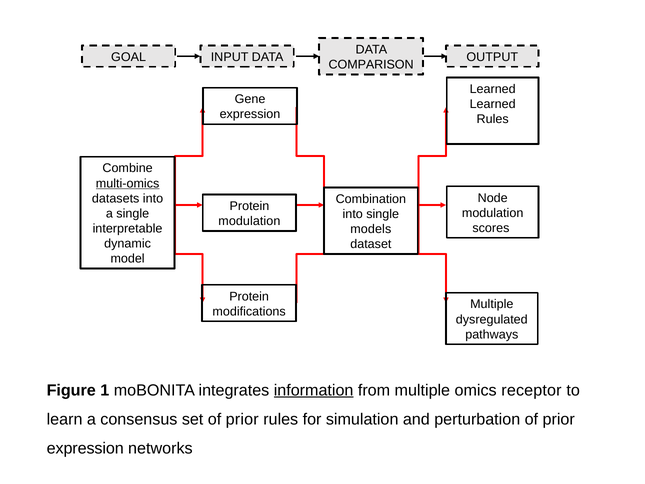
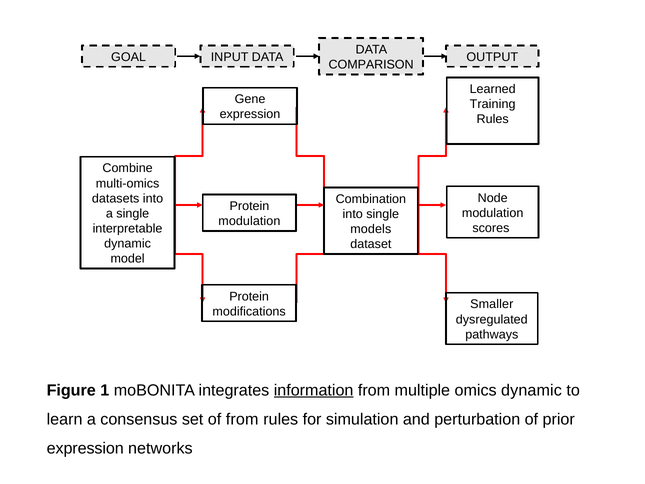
Learned at (493, 104): Learned -> Training
multi-omics underline: present -> none
Multiple at (492, 304): Multiple -> Smaller
omics receptor: receptor -> dynamic
set of prior: prior -> from
